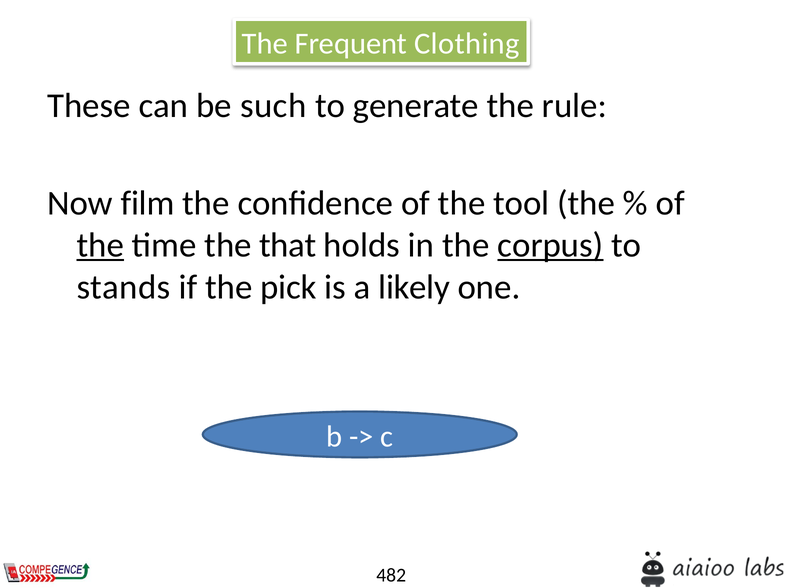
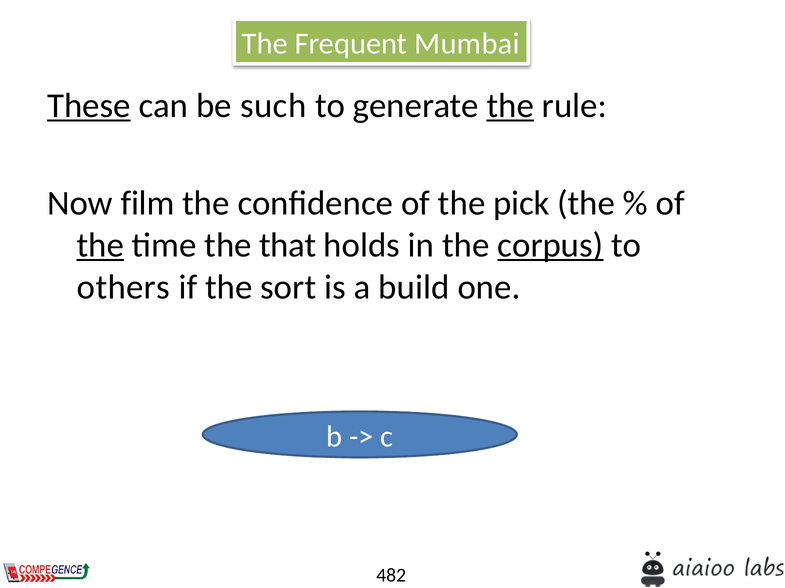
Clothing: Clothing -> Mumbai
These underline: none -> present
the at (510, 106) underline: none -> present
tool: tool -> pick
stands: stands -> others
pick: pick -> sort
likely: likely -> build
